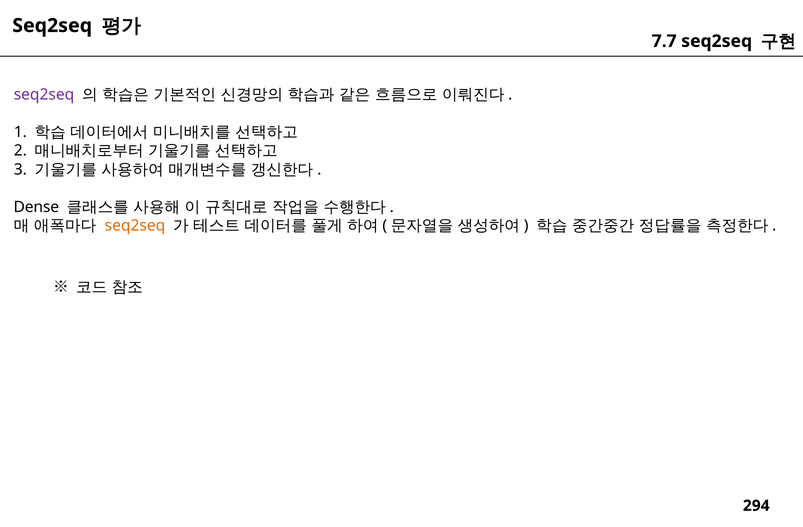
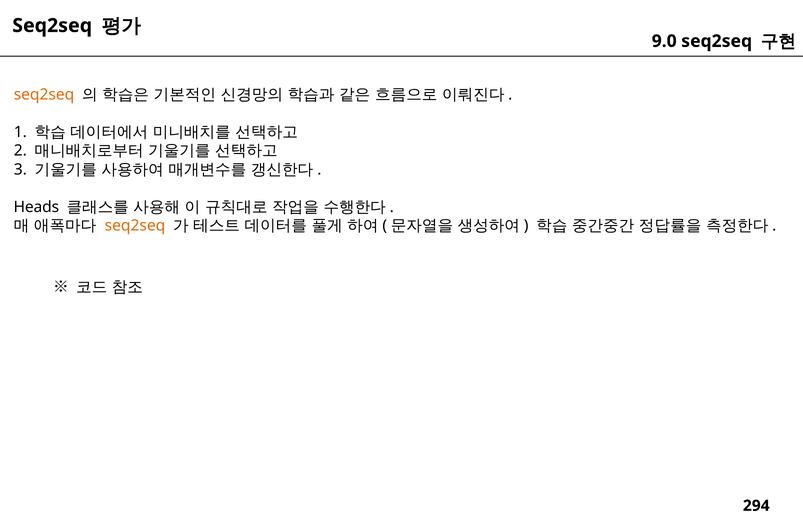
7.7: 7.7 -> 9.0
seq2seq at (44, 95) colour: purple -> orange
Dense: Dense -> Heads
